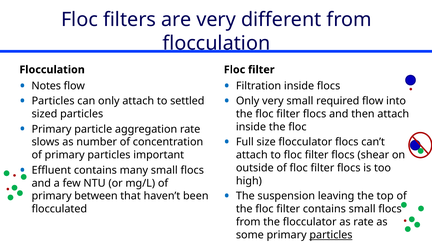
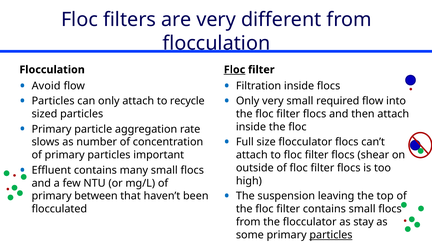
Floc at (235, 70) underline: none -> present
Notes: Notes -> Avoid
settled: settled -> recycle
as rate: rate -> stay
